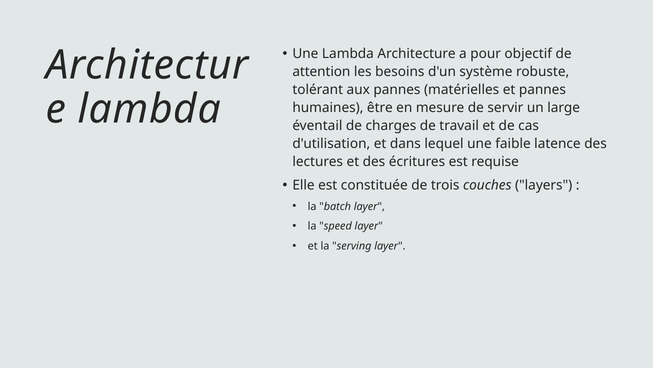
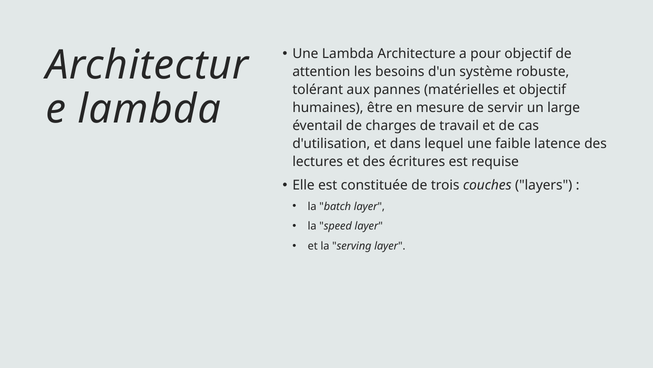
et pannes: pannes -> objectif
